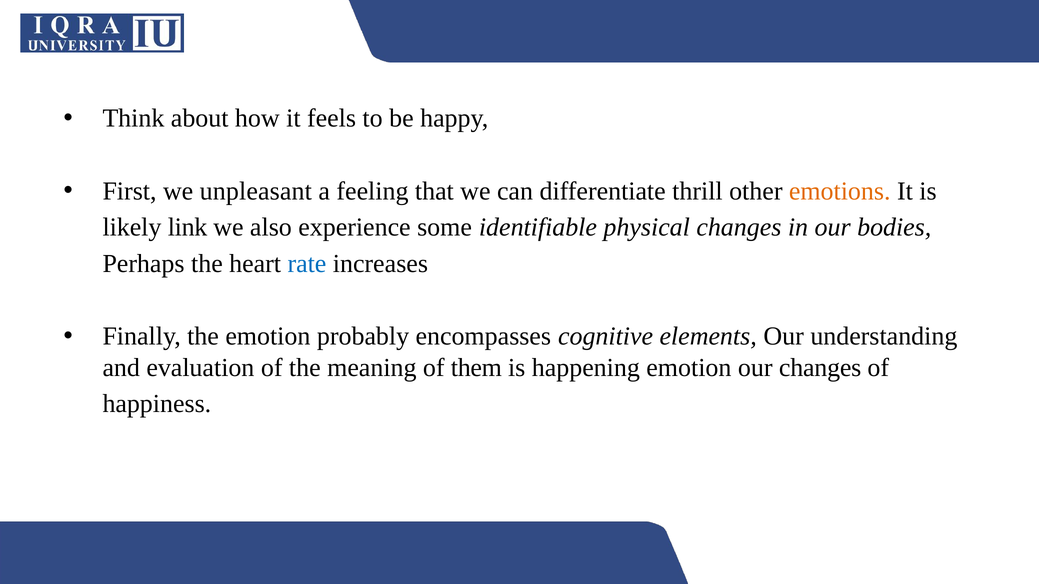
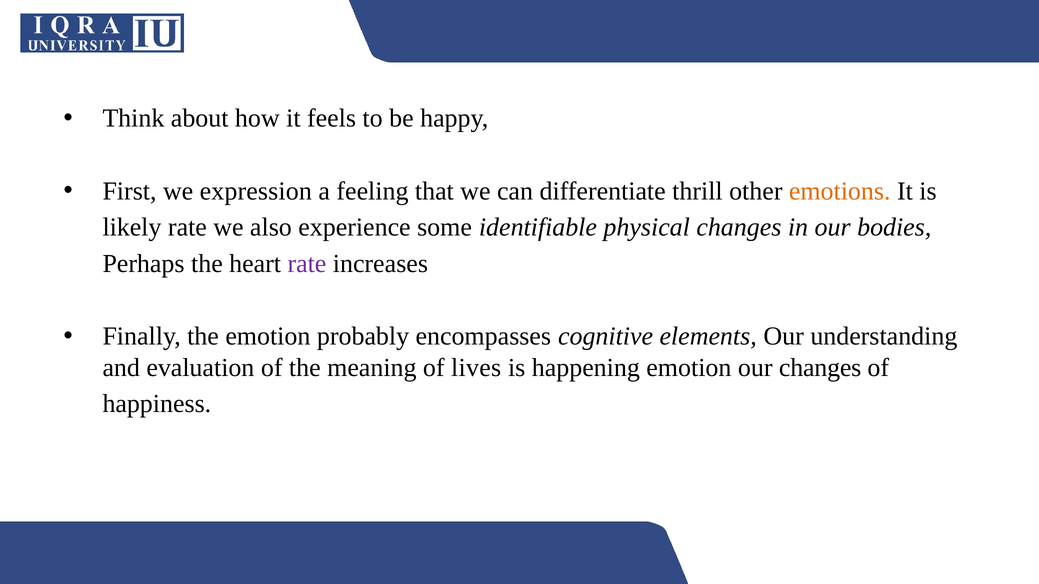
unpleasant: unpleasant -> expression
likely link: link -> rate
rate at (307, 264) colour: blue -> purple
them: them -> lives
